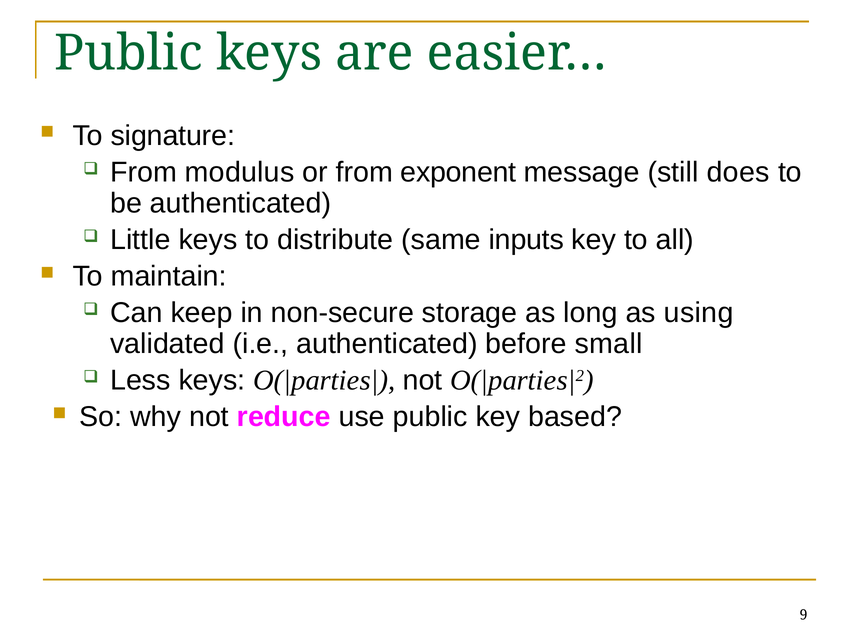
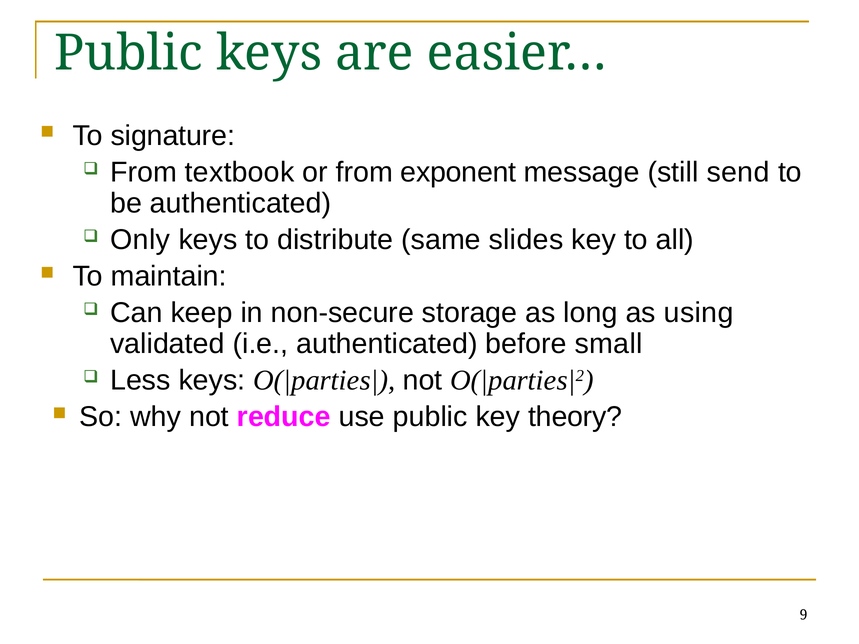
modulus: modulus -> textbook
does: does -> send
Little: Little -> Only
inputs: inputs -> slides
based: based -> theory
